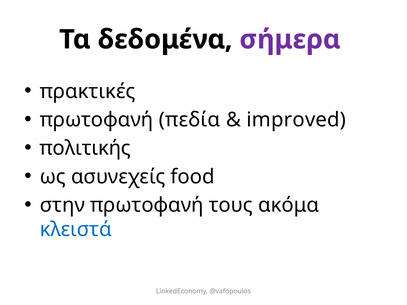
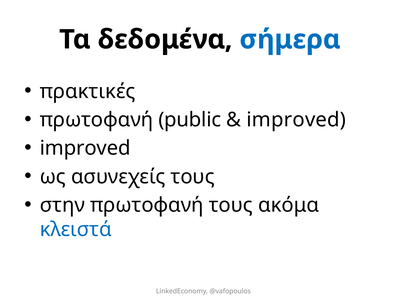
σήμερα colour: purple -> blue
πεδία: πεδία -> public
πολιτικής at (85, 148): πολιτικής -> improved
ασυνεχείς food: food -> τους
